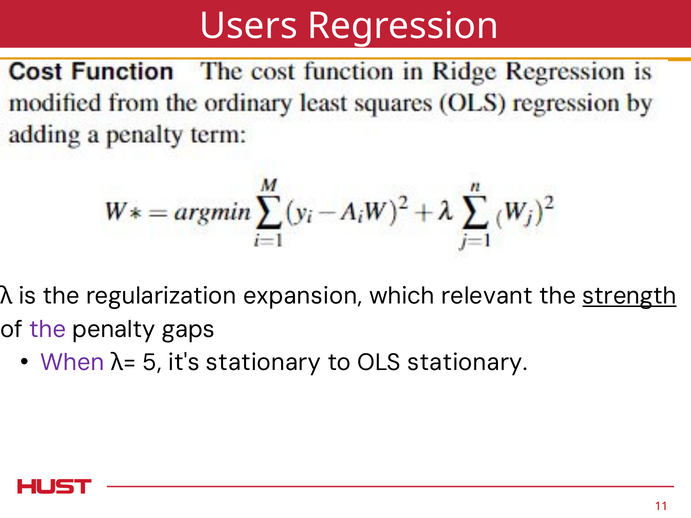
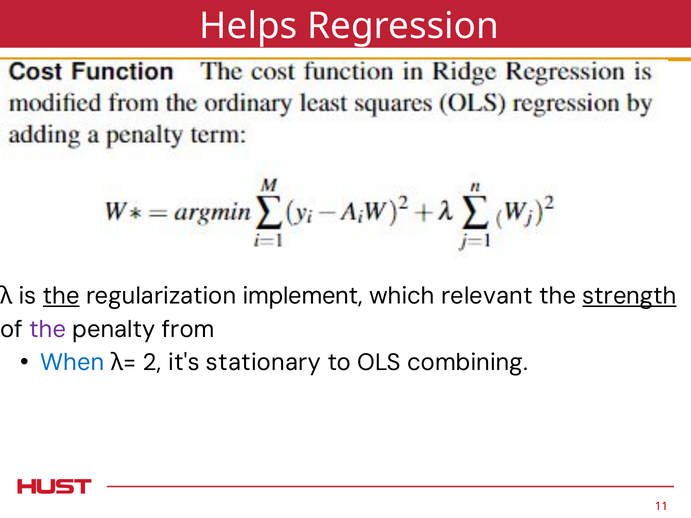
Users: Users -> Helps
the at (61, 296) underline: none -> present
expansion: expansion -> implement
gaps: gaps -> from
When colour: purple -> blue
5: 5 -> 2
OLS stationary: stationary -> combining
